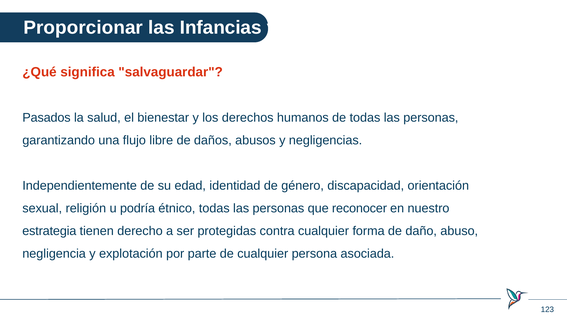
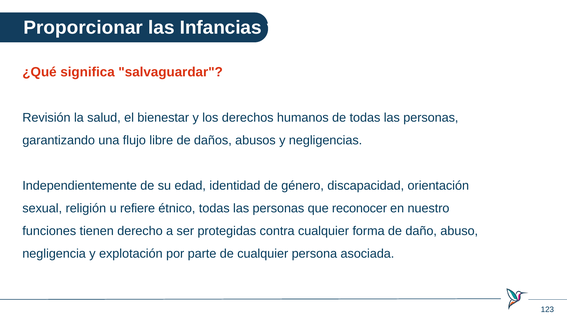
Pasados: Pasados -> Revisión
podría: podría -> refiere
estrategia: estrategia -> funciones
